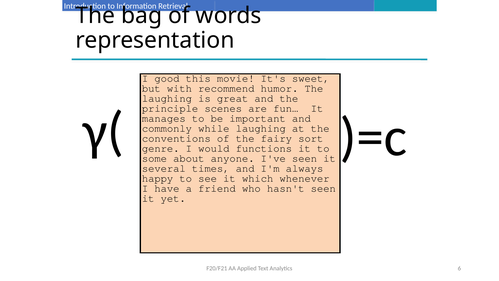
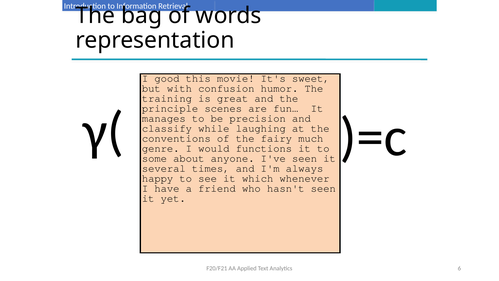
recommend: recommend -> confusion
laughing at (167, 98): laughing -> training
important: important -> precision
commonly: commonly -> classify
sort: sort -> much
